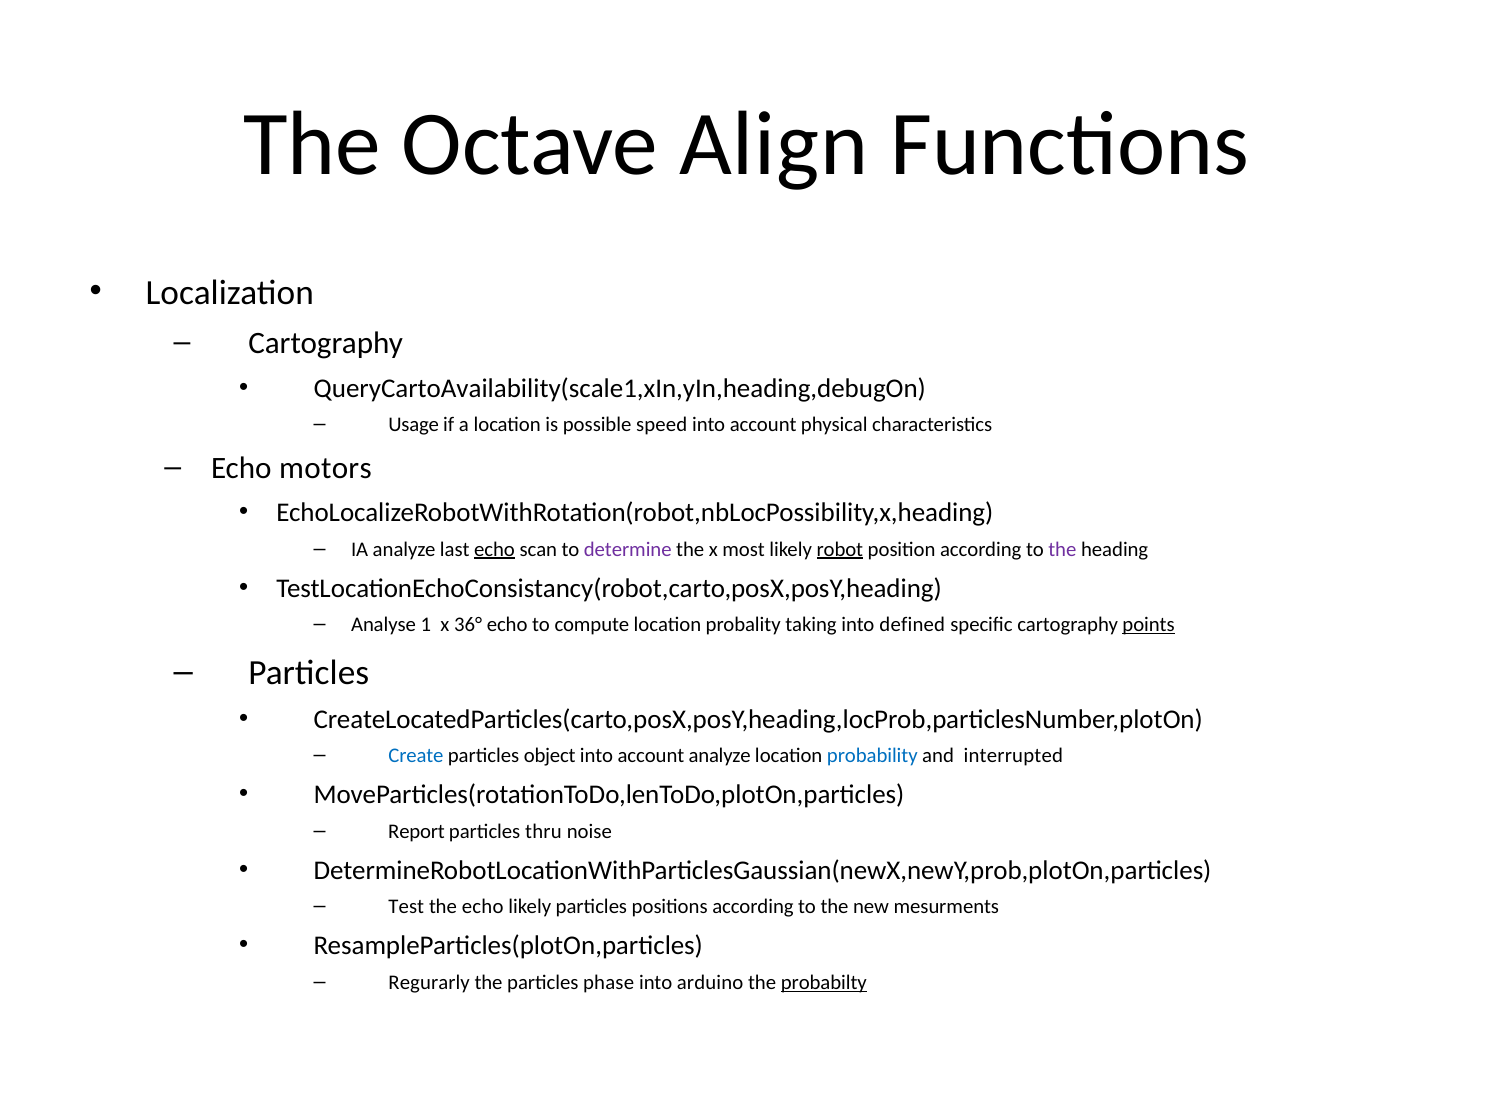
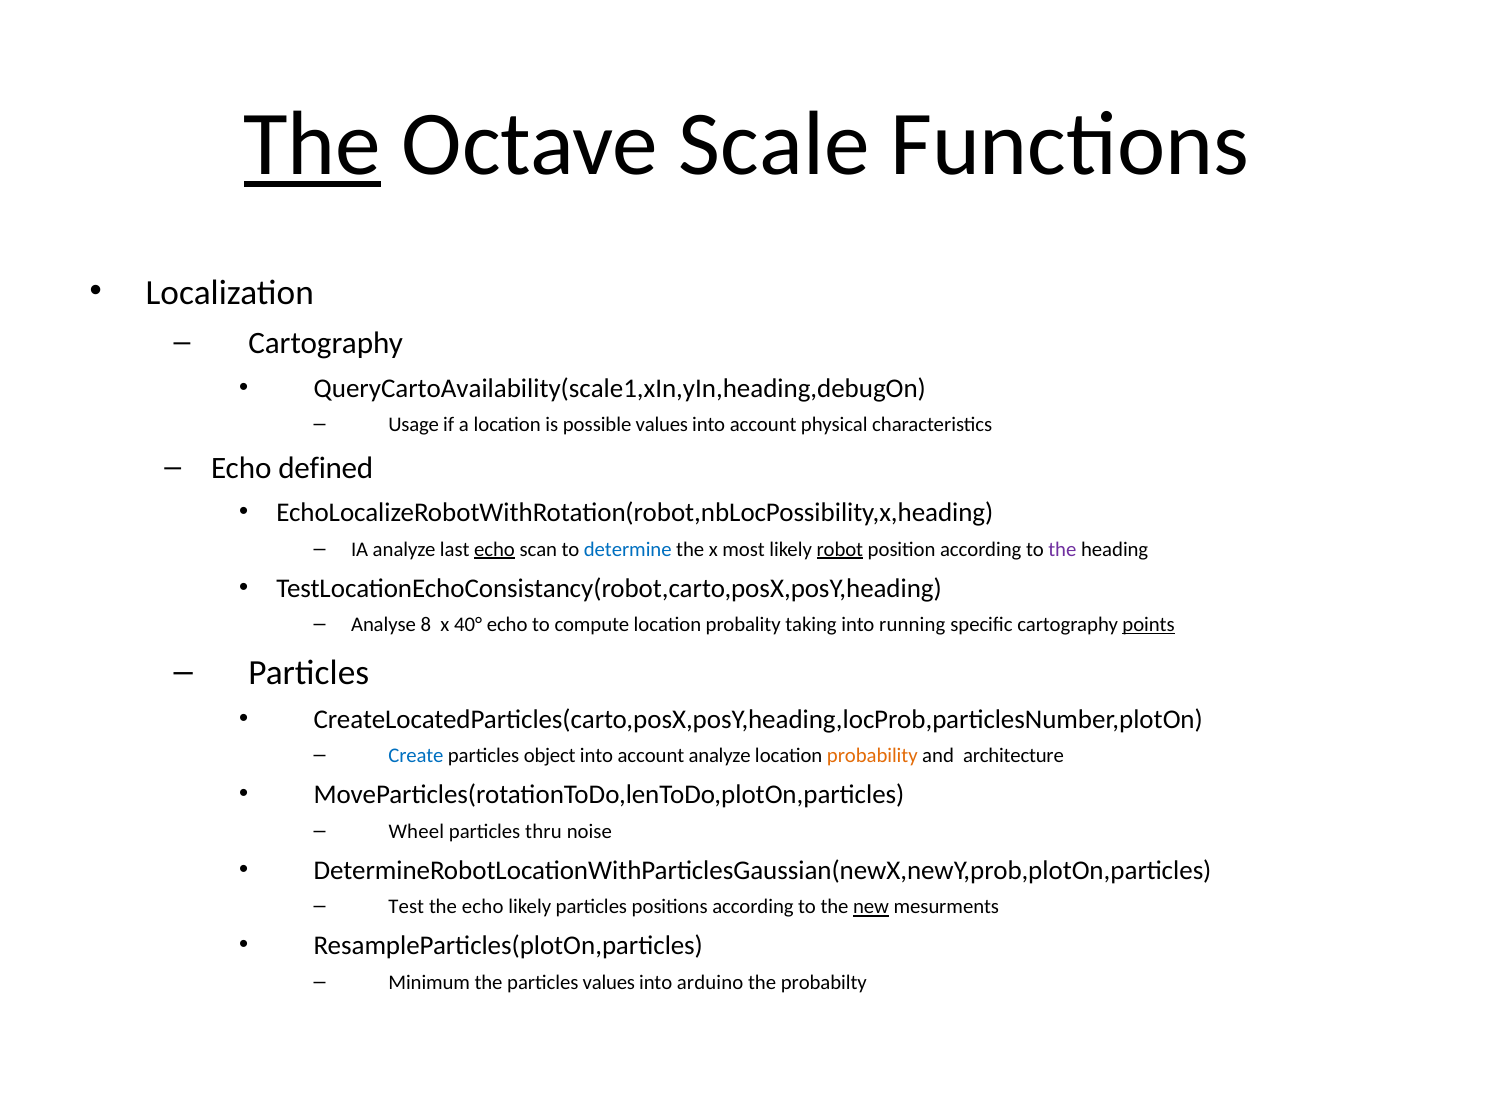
The at (312, 145) underline: none -> present
Align: Align -> Scale
possible speed: speed -> values
motors: motors -> defined
determine colour: purple -> blue
1: 1 -> 8
36°: 36° -> 40°
defined: defined -> running
probability colour: blue -> orange
interrupted: interrupted -> architecture
Report: Report -> Wheel
new underline: none -> present
Regurarly: Regurarly -> Minimum
particles phase: phase -> values
probabilty underline: present -> none
